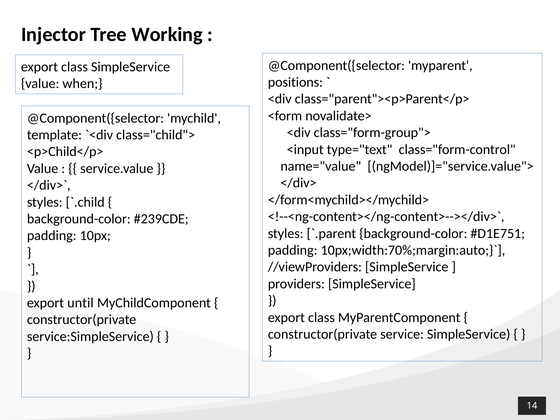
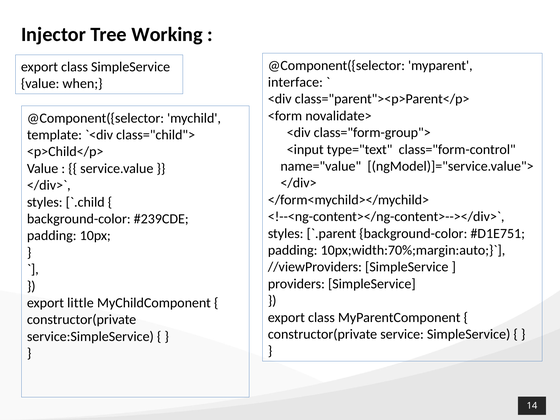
positions: positions -> interface
until: until -> little
